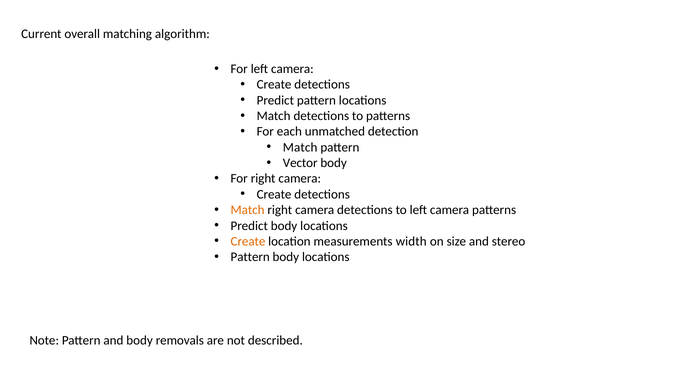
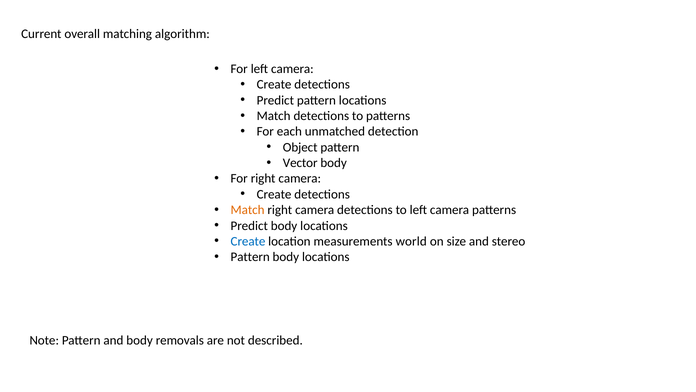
Match at (300, 147): Match -> Object
Create at (248, 241) colour: orange -> blue
width: width -> world
